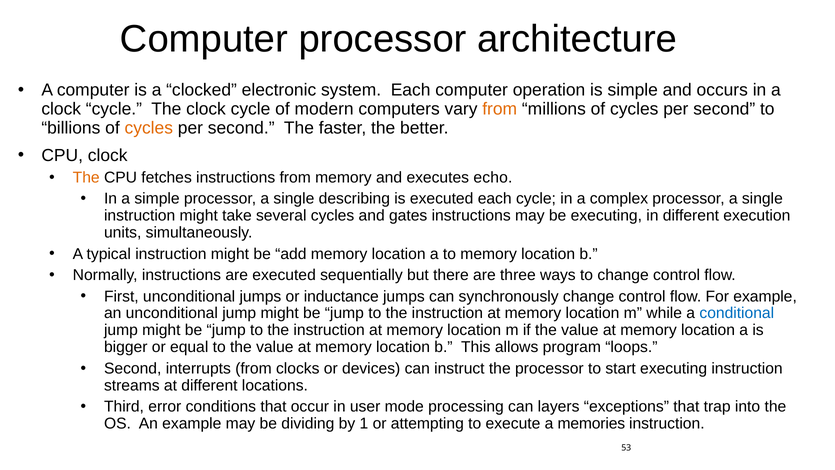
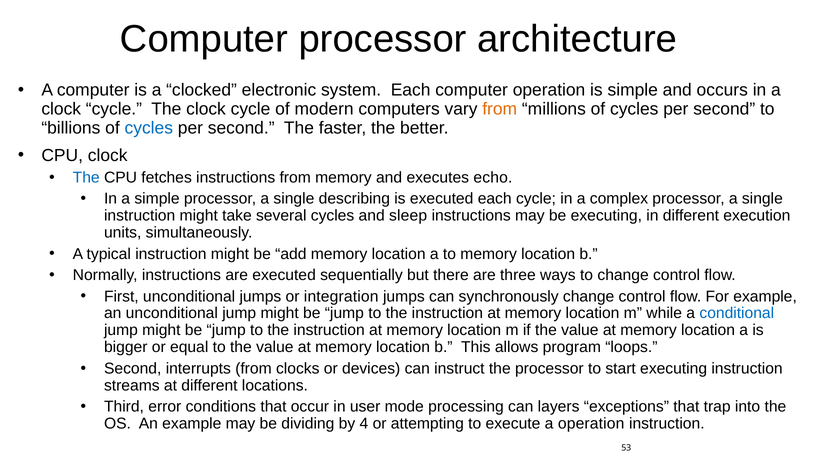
cycles at (149, 128) colour: orange -> blue
The at (86, 177) colour: orange -> blue
gates: gates -> sleep
inductance: inductance -> integration
1: 1 -> 4
a memories: memories -> operation
